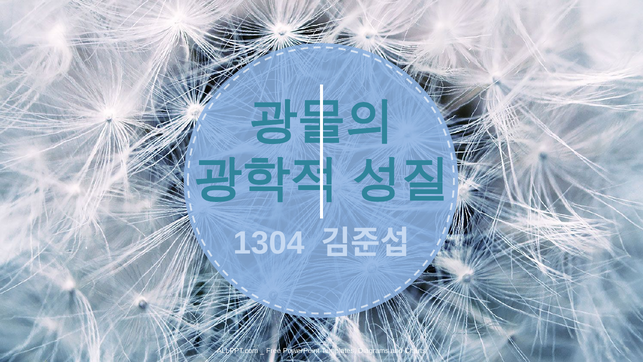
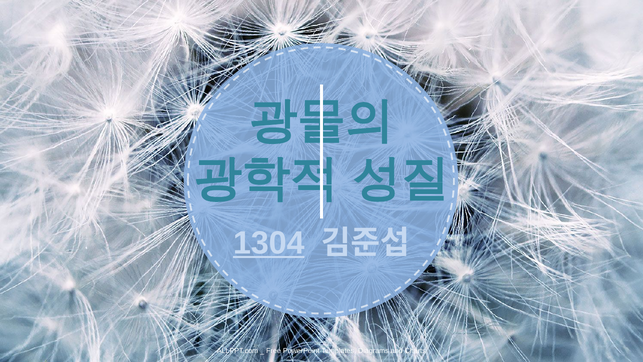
1304 underline: none -> present
